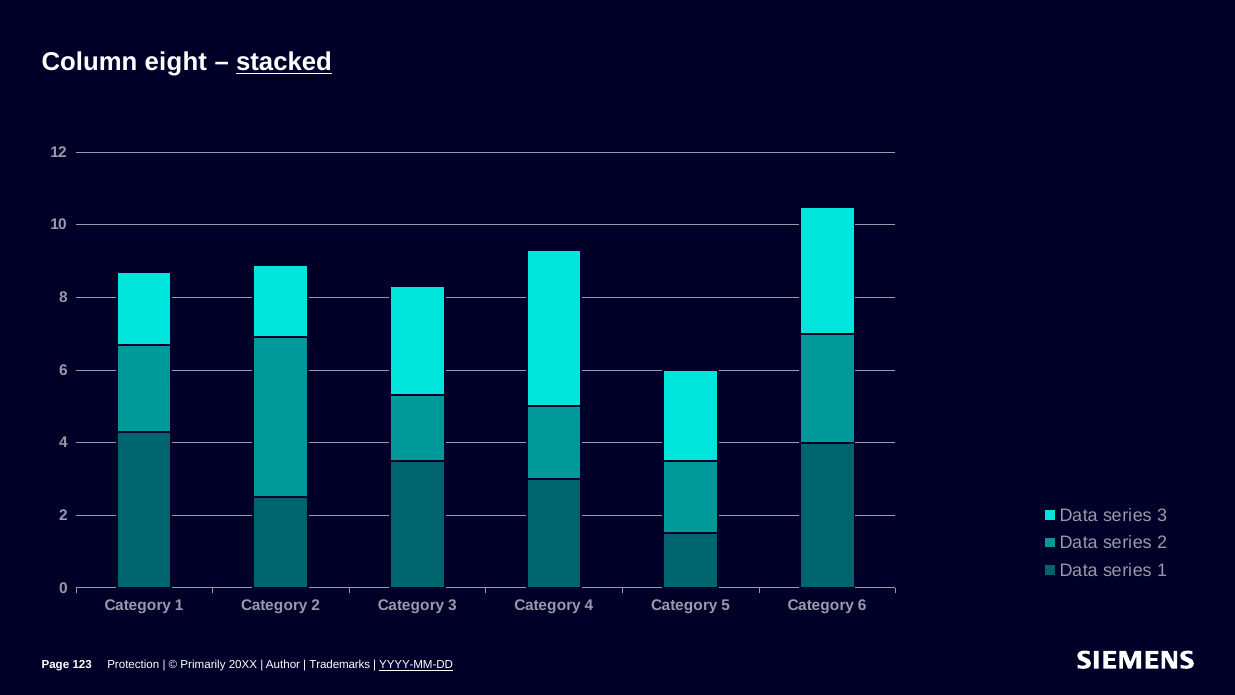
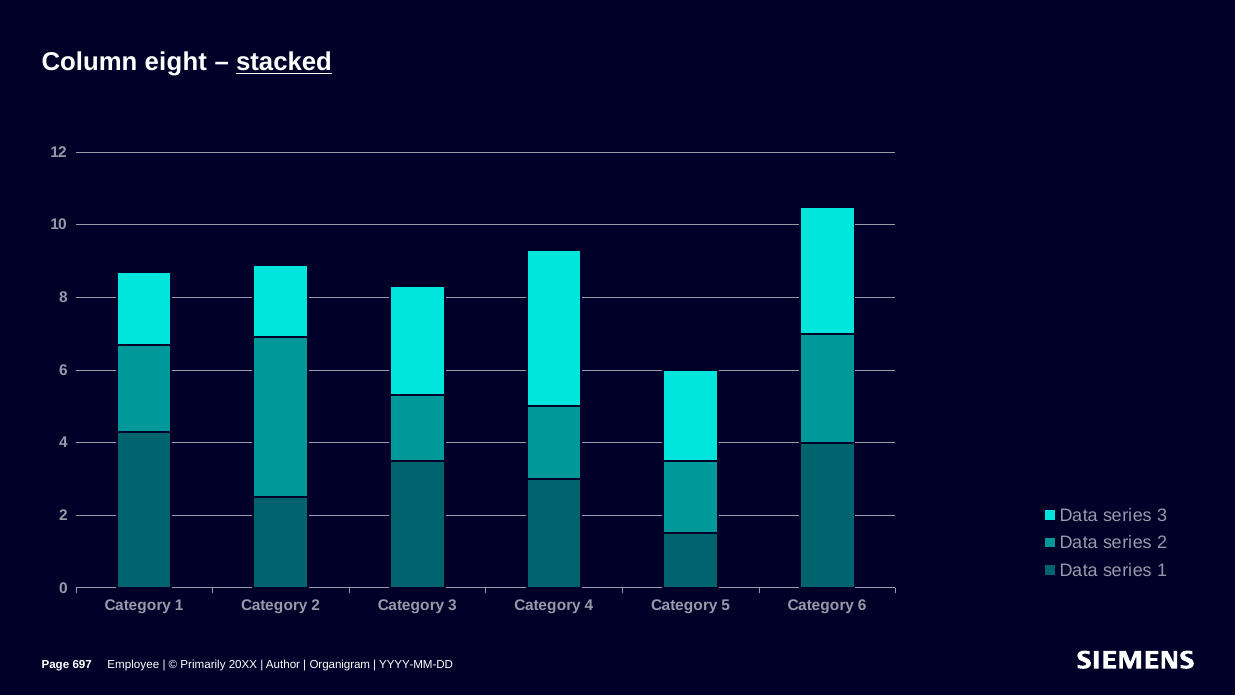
123: 123 -> 697
Protection: Protection -> Employee
Trademarks: Trademarks -> Organigram
YYYY-MM-DD underline: present -> none
